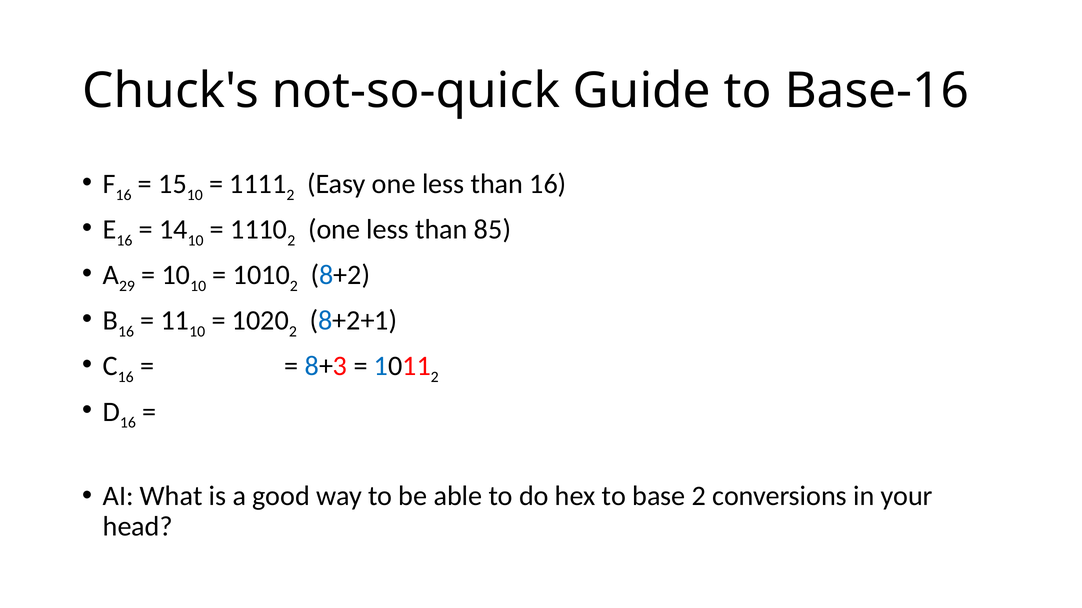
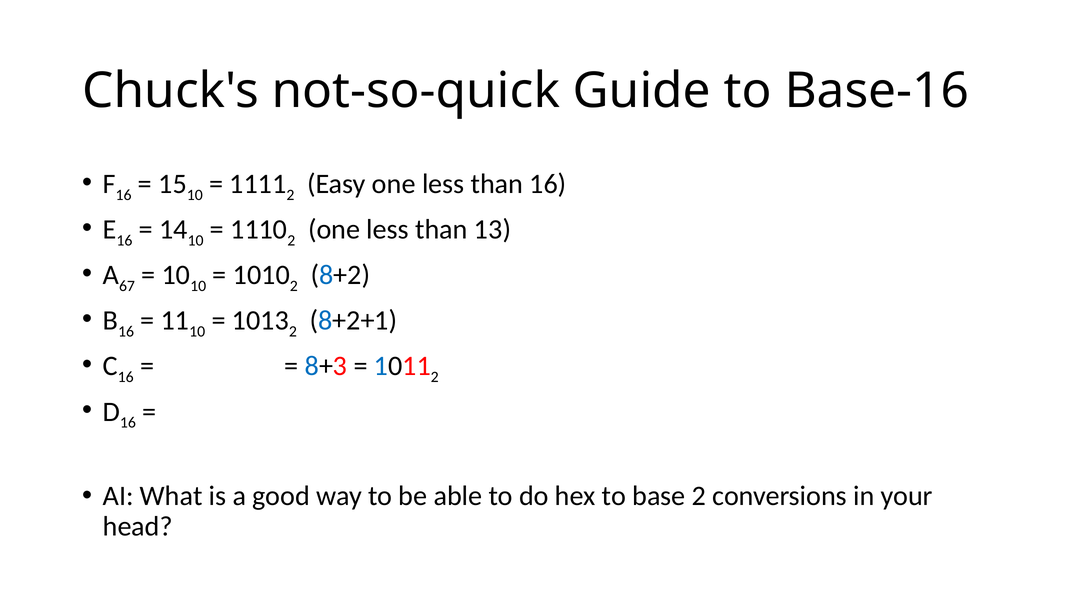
85: 85 -> 13
29: 29 -> 67
1020: 1020 -> 1013
